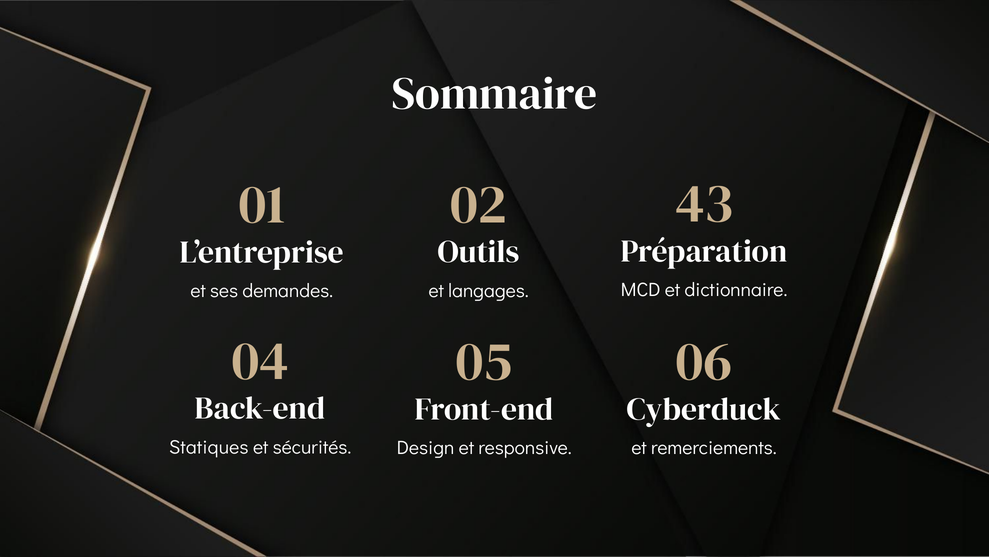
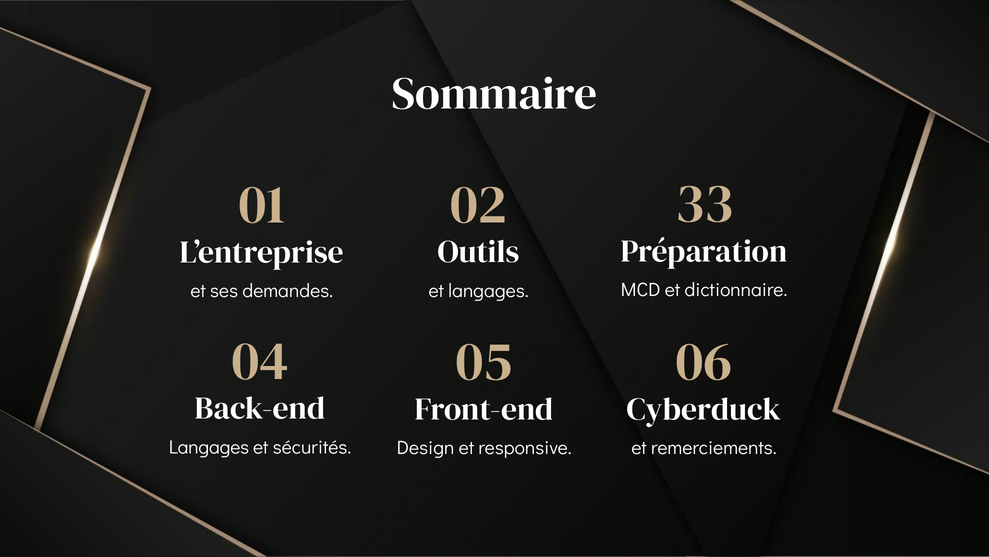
43: 43 -> 33
Statiques at (209, 447): Statiques -> Langages
